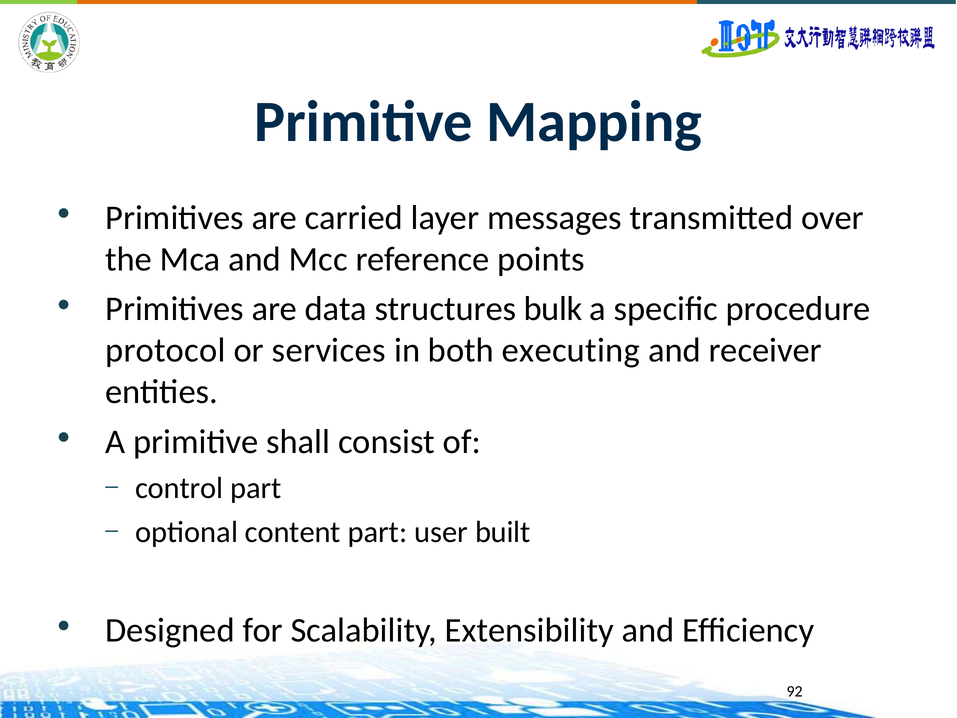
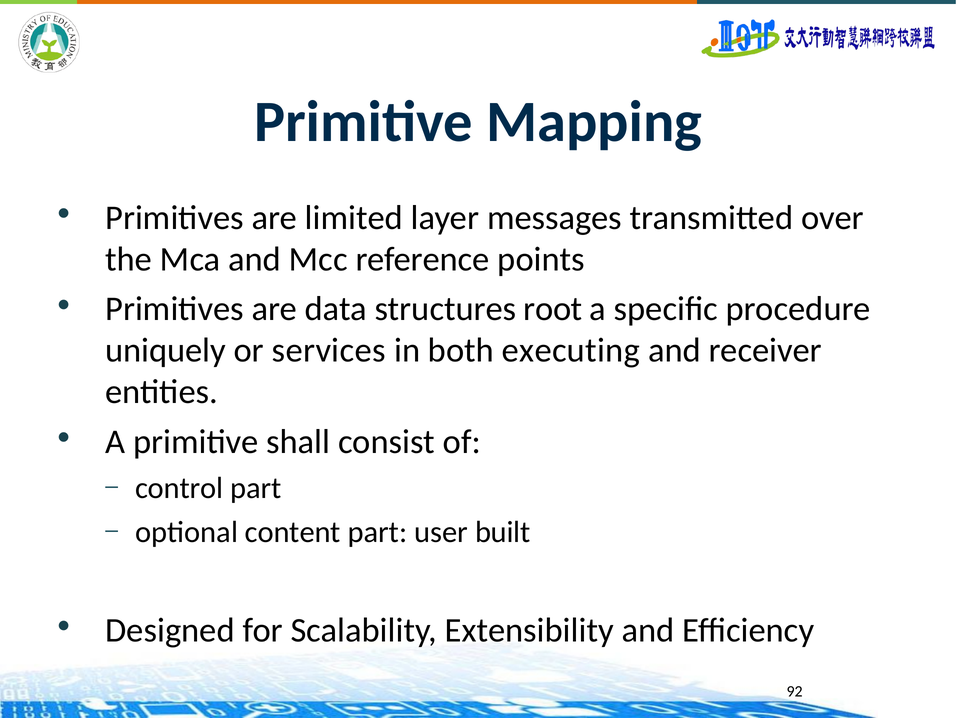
carried: carried -> limited
bulk: bulk -> root
protocol: protocol -> uniquely
